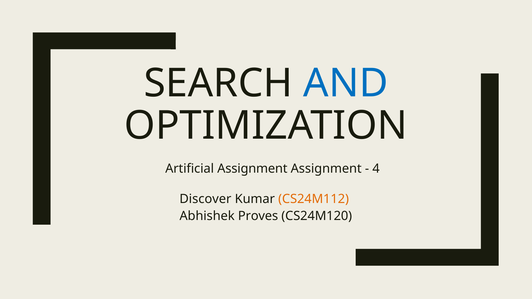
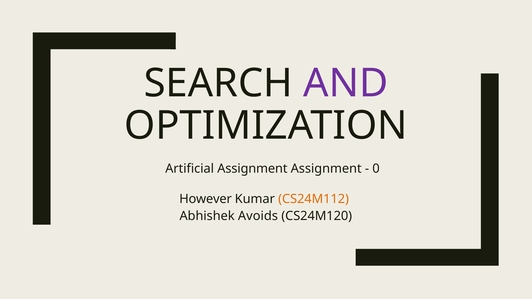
AND colour: blue -> purple
4: 4 -> 0
Discover: Discover -> However
Proves: Proves -> Avoids
